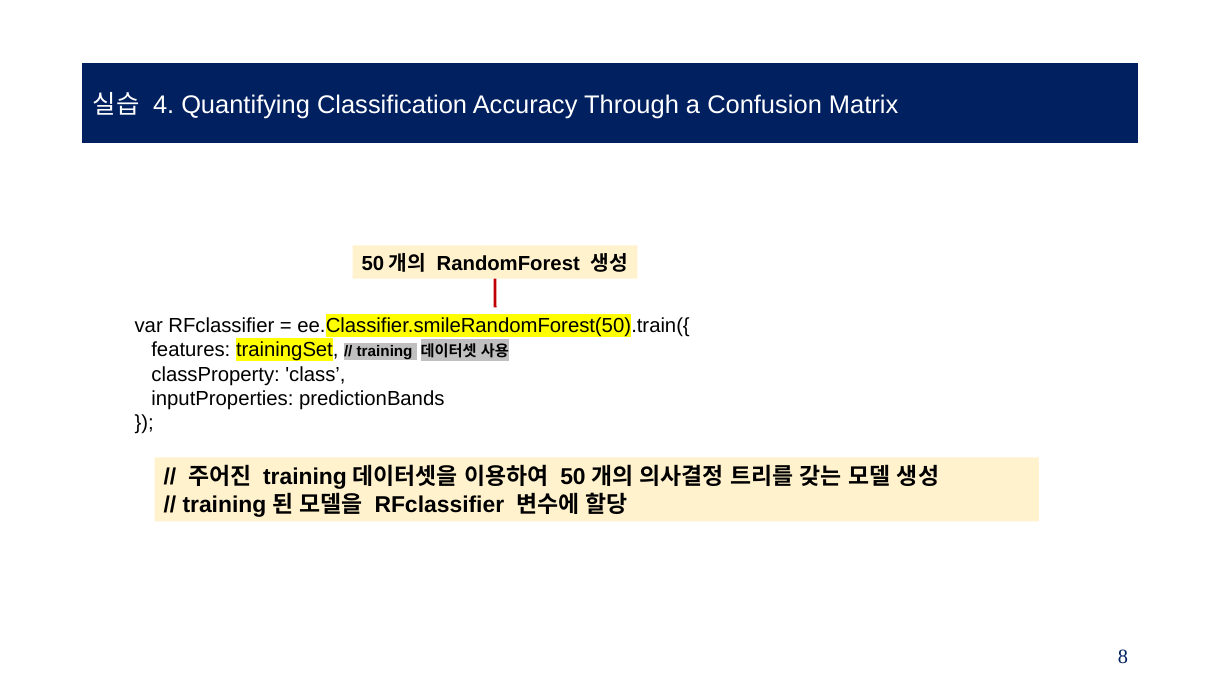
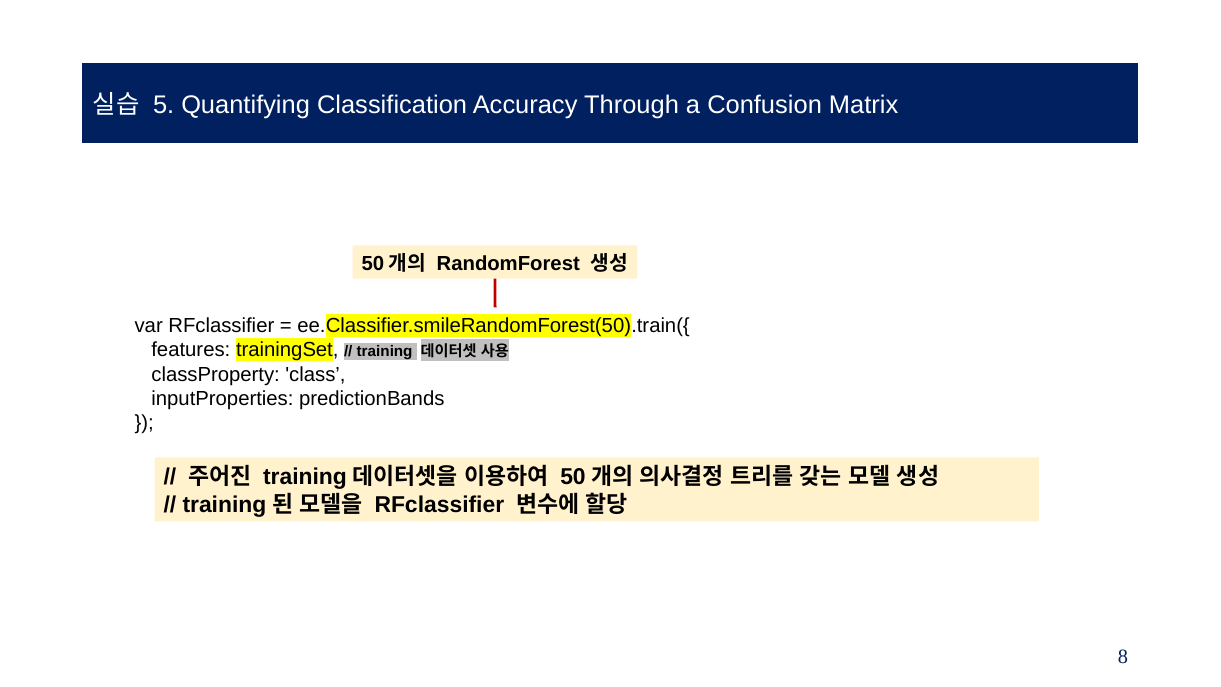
4: 4 -> 5
